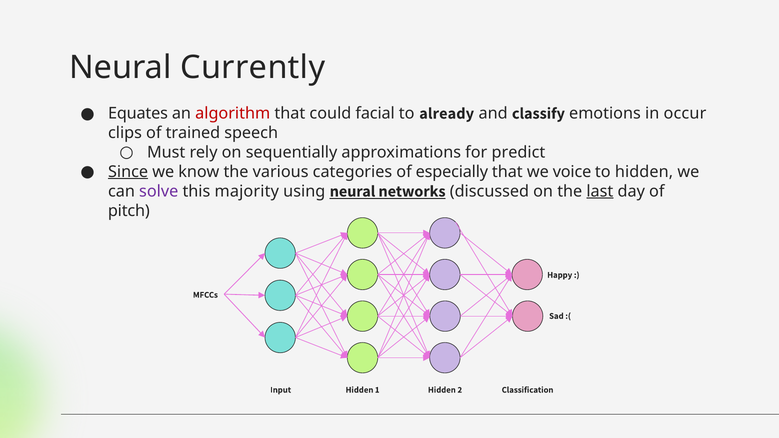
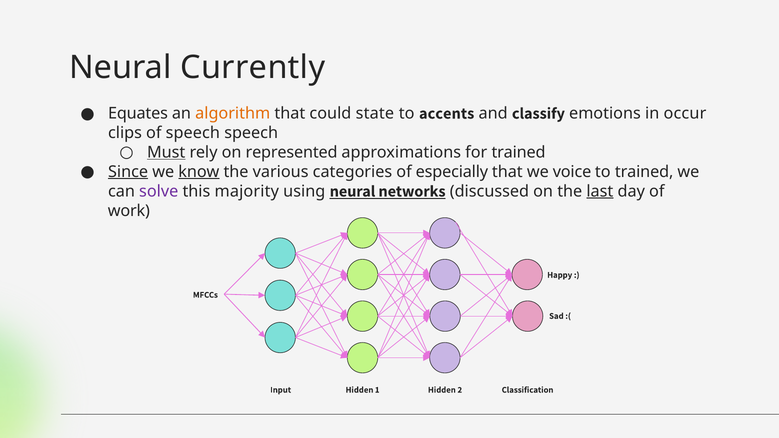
algorithm colour: red -> orange
facial: facial -> state
already: already -> accents
of trained: trained -> speech
Must underline: none -> present
sequentially: sequentially -> represented
for predict: predict -> trained
know underline: none -> present
to hidden: hidden -> trained
pitch: pitch -> work
